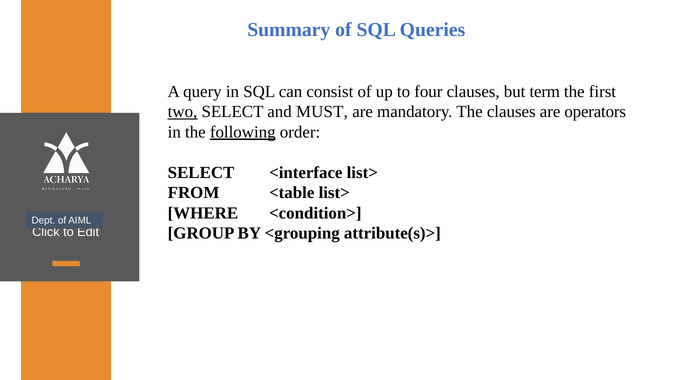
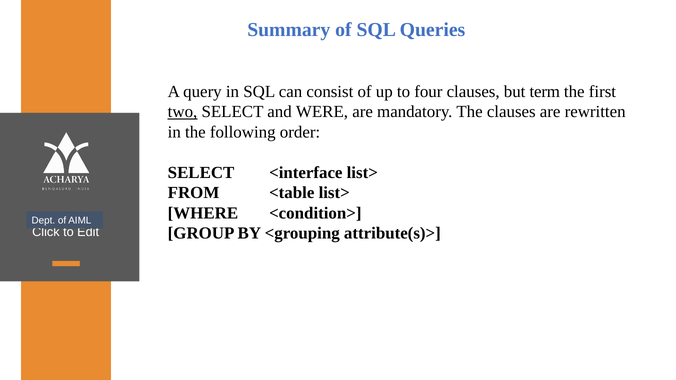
MUST: MUST -> WERE
operators: operators -> rewritten
following underline: present -> none
